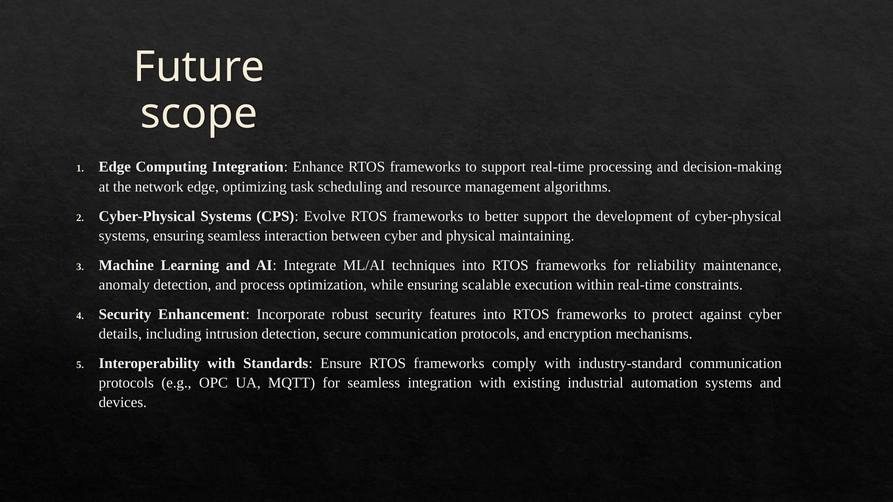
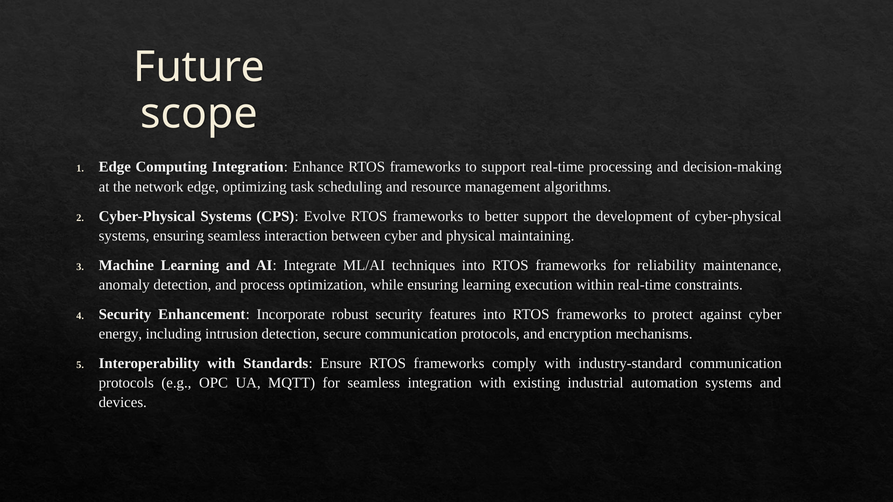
ensuring scalable: scalable -> learning
details: details -> energy
